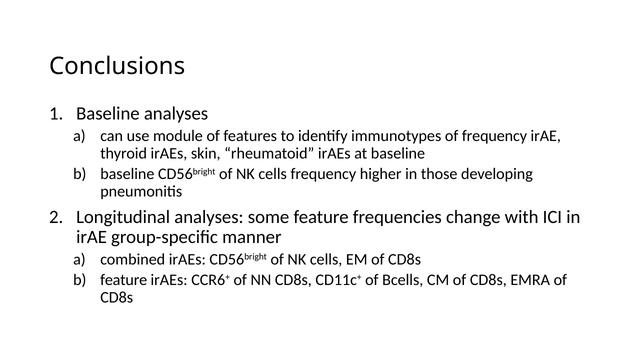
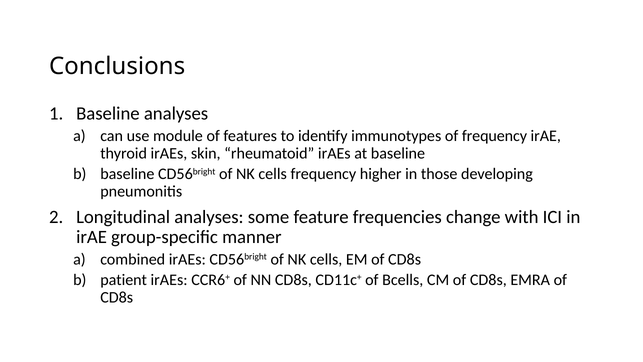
feature at (124, 280): feature -> patient
